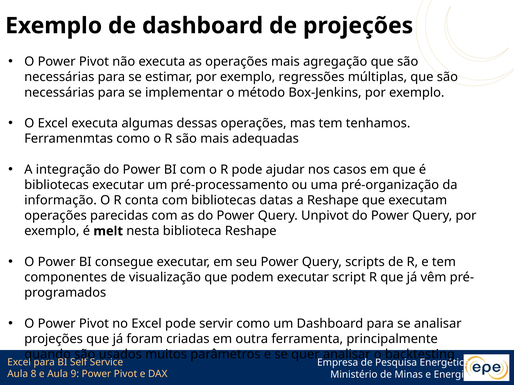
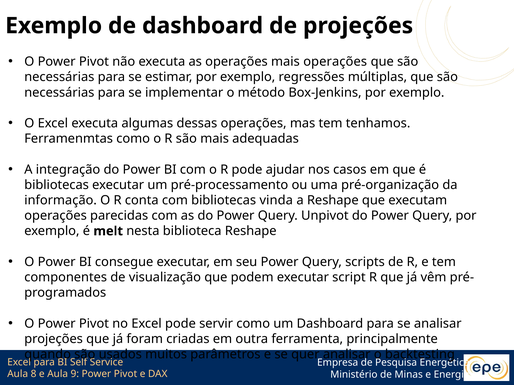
mais agregação: agregação -> operações
datas: datas -> vinda
